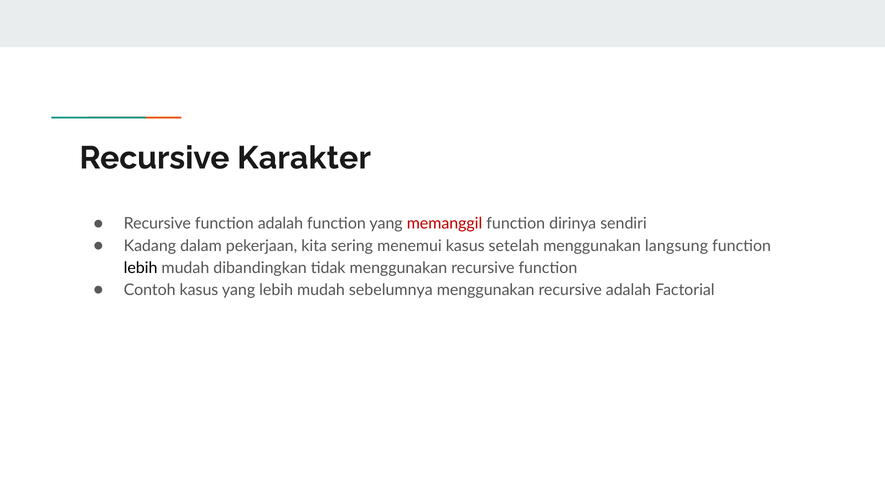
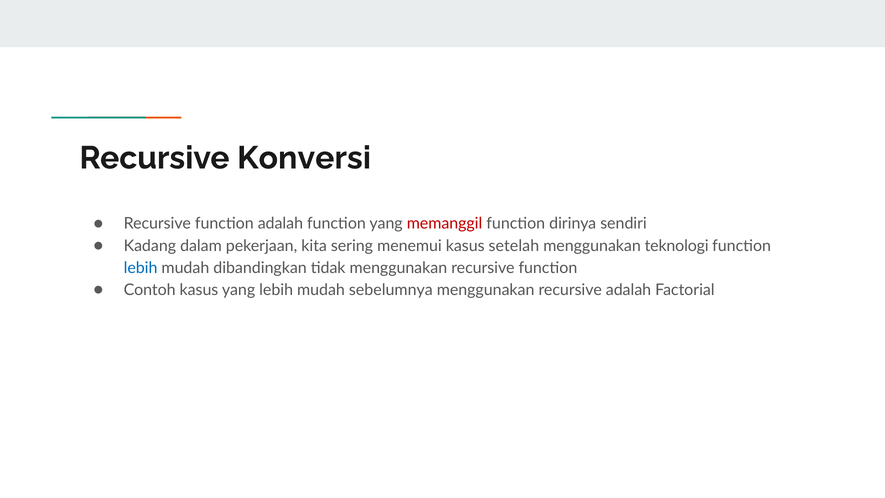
Karakter: Karakter -> Konversi
langsung: langsung -> teknologi
lebih at (141, 268) colour: black -> blue
